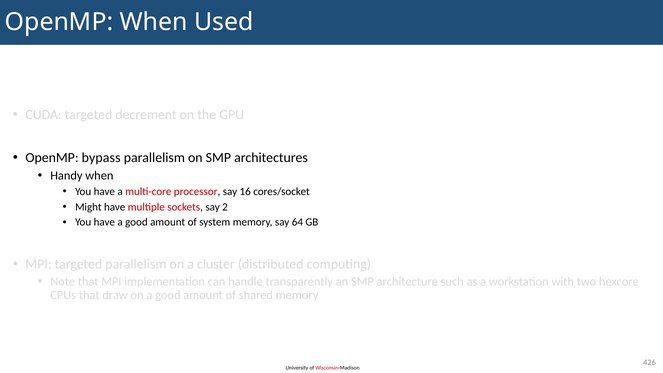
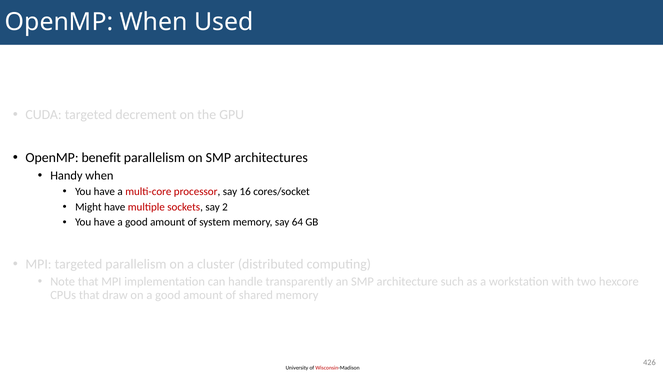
bypass: bypass -> benefit
